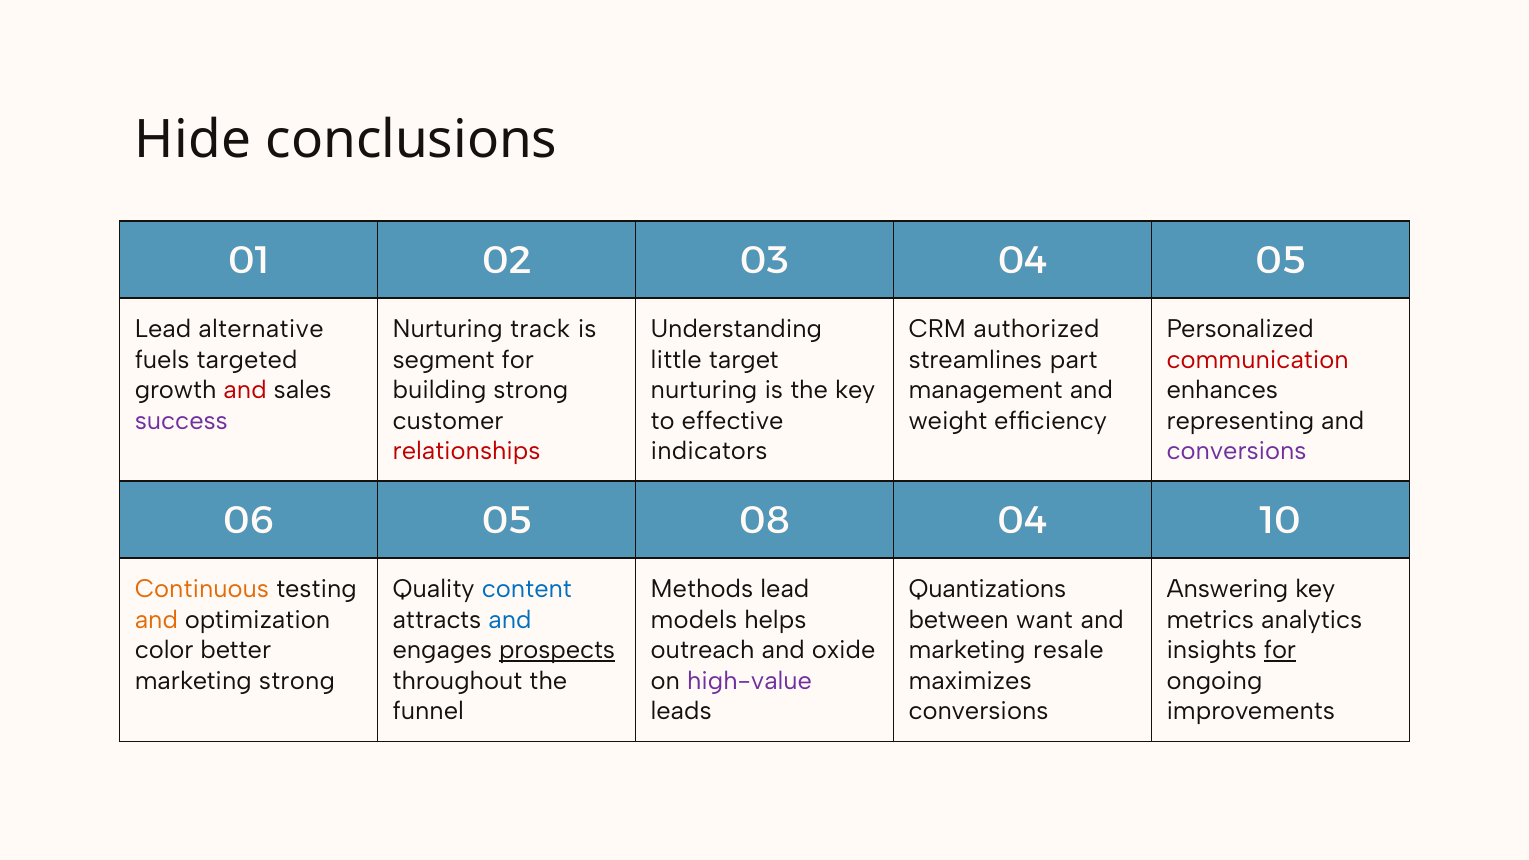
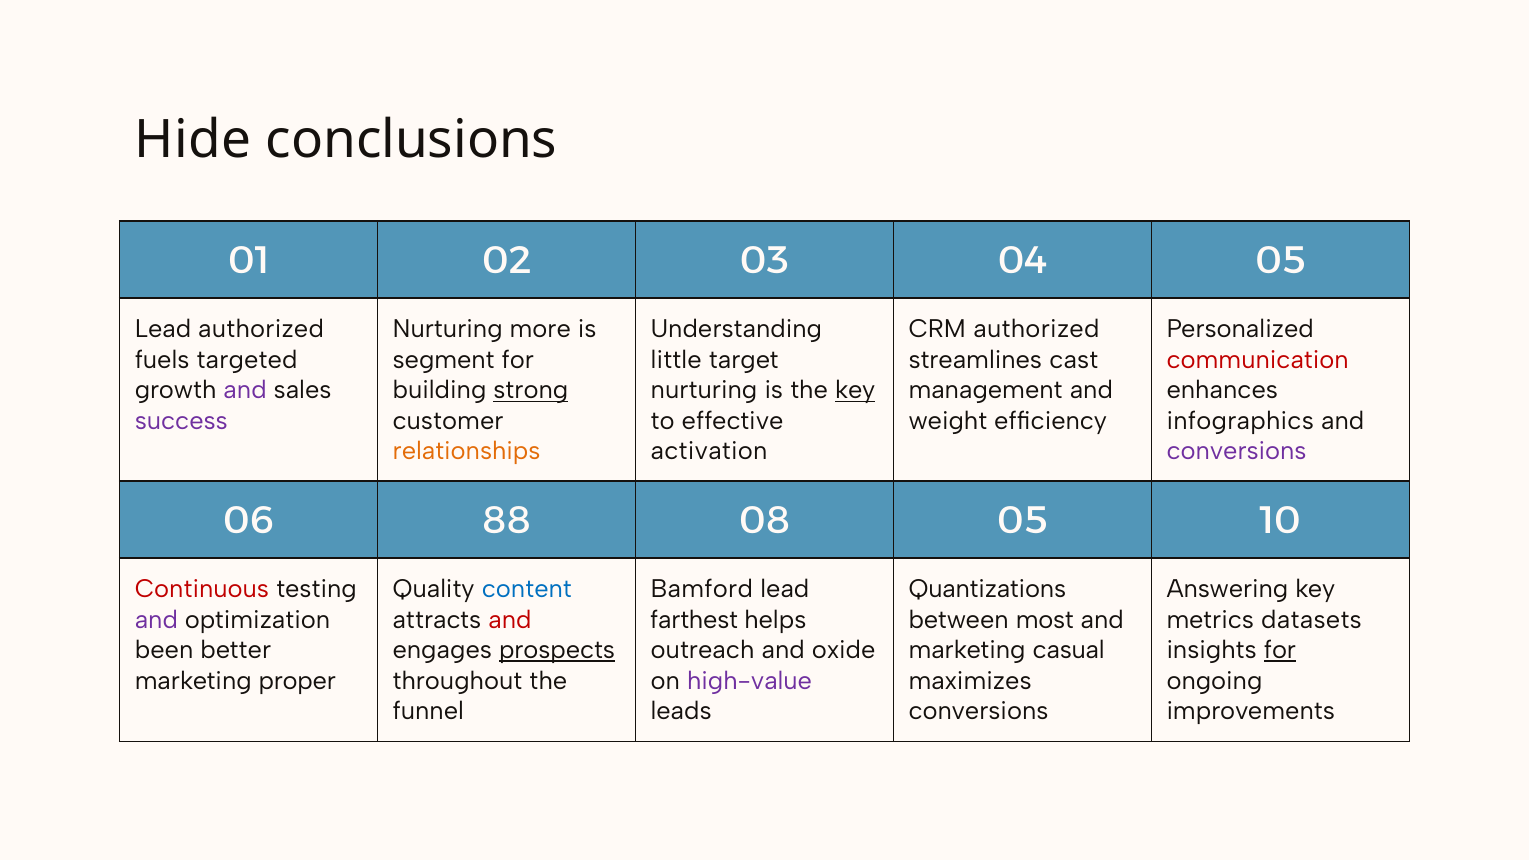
Lead alternative: alternative -> authorized
track: track -> more
part: part -> cast
and at (245, 390) colour: red -> purple
strong at (531, 390) underline: none -> present
key at (855, 390) underline: none -> present
representing: representing -> infographics
relationships colour: red -> orange
indicators: indicators -> activation
06 05: 05 -> 88
08 04: 04 -> 05
Continuous colour: orange -> red
Methods: Methods -> Bamford
and at (156, 620) colour: orange -> purple
and at (510, 620) colour: blue -> red
models: models -> farthest
want: want -> most
analytics: analytics -> datasets
color: color -> been
resale: resale -> casual
marketing strong: strong -> proper
